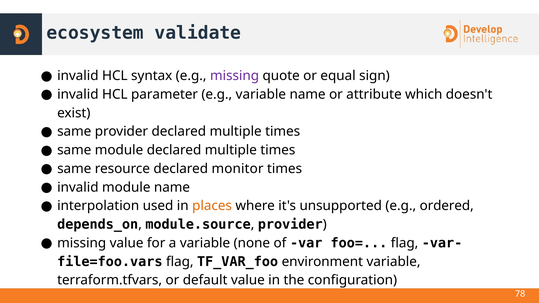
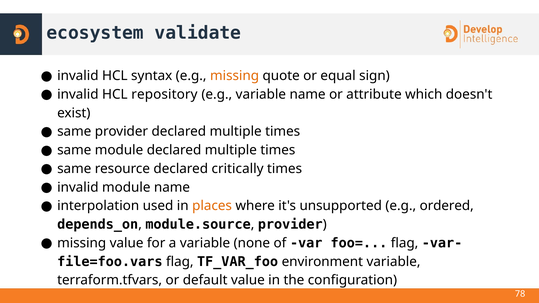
missing at (235, 76) colour: purple -> orange
parameter: parameter -> repository
monitor: monitor -> critically
